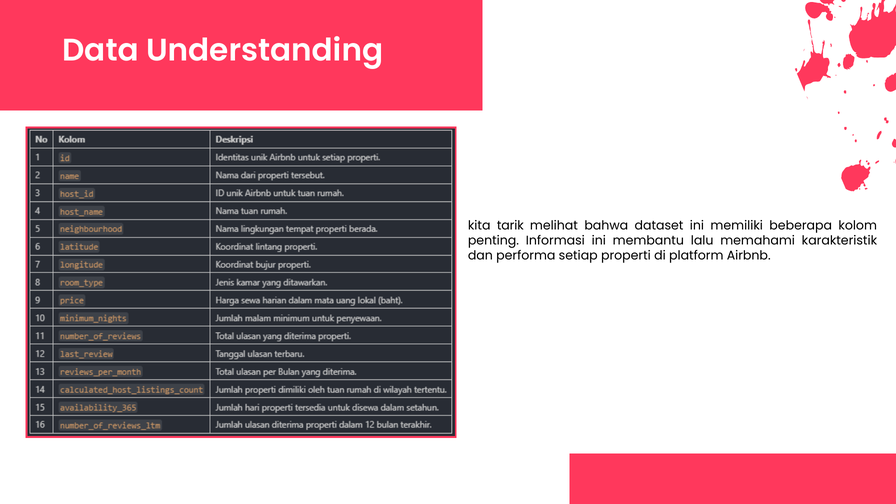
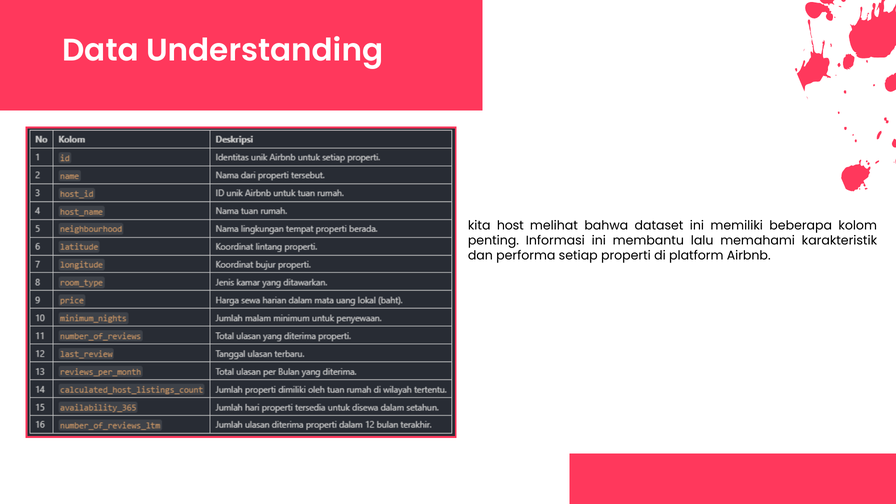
tarik: tarik -> host
